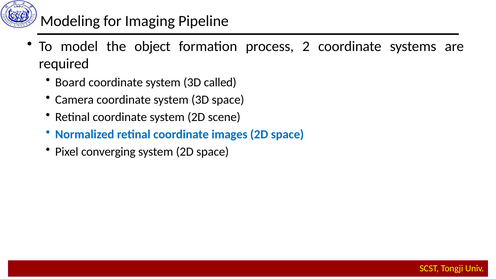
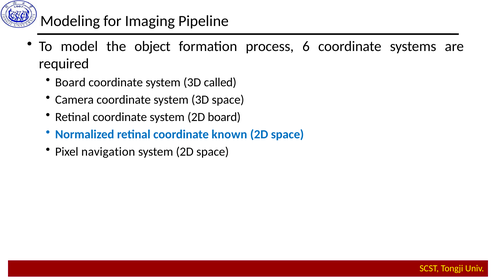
2: 2 -> 6
2D scene: scene -> board
images: images -> known
converging: converging -> navigation
